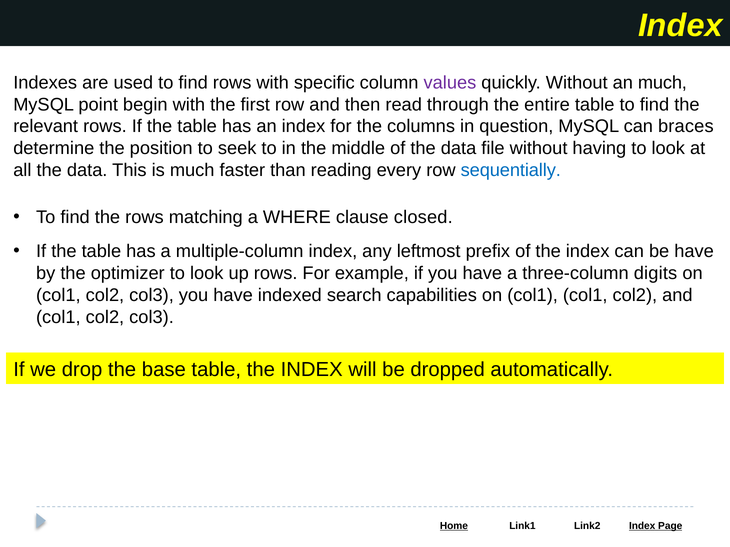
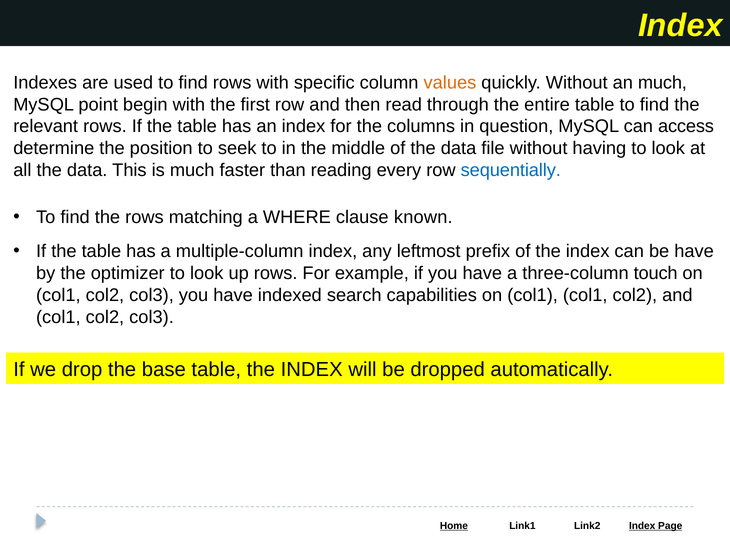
values colour: purple -> orange
braces: braces -> access
closed: closed -> known
digits: digits -> touch
